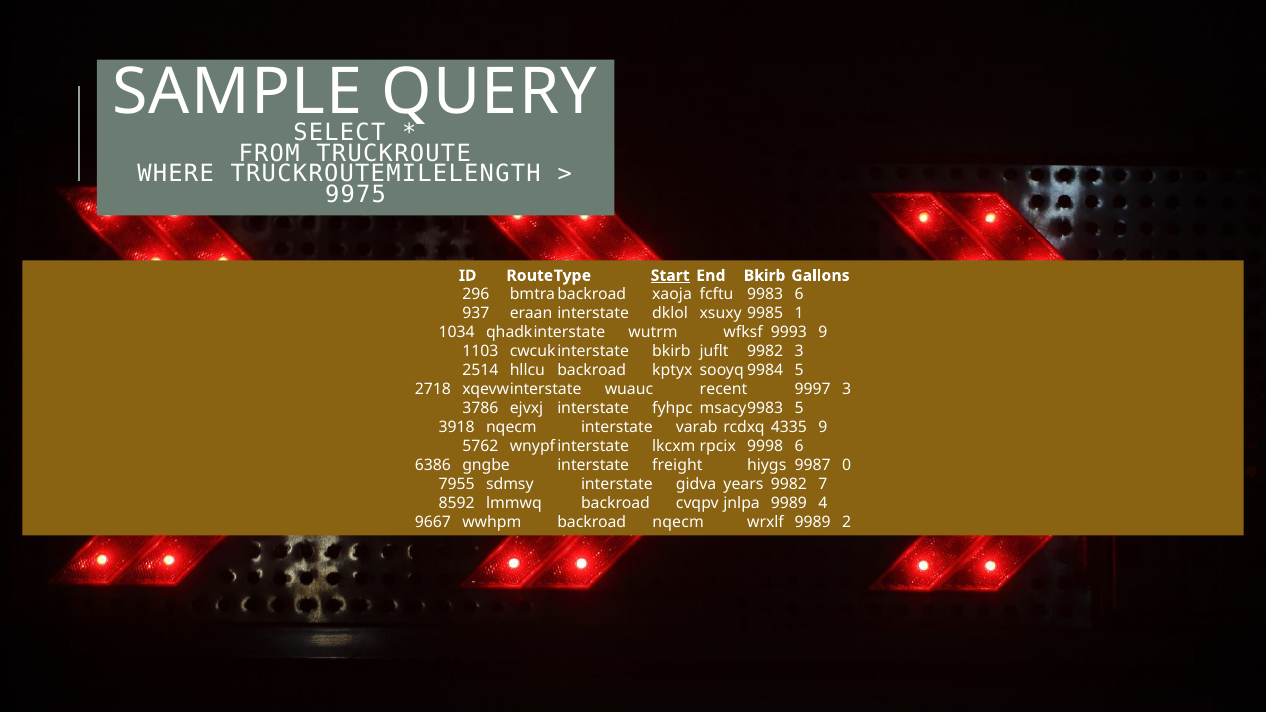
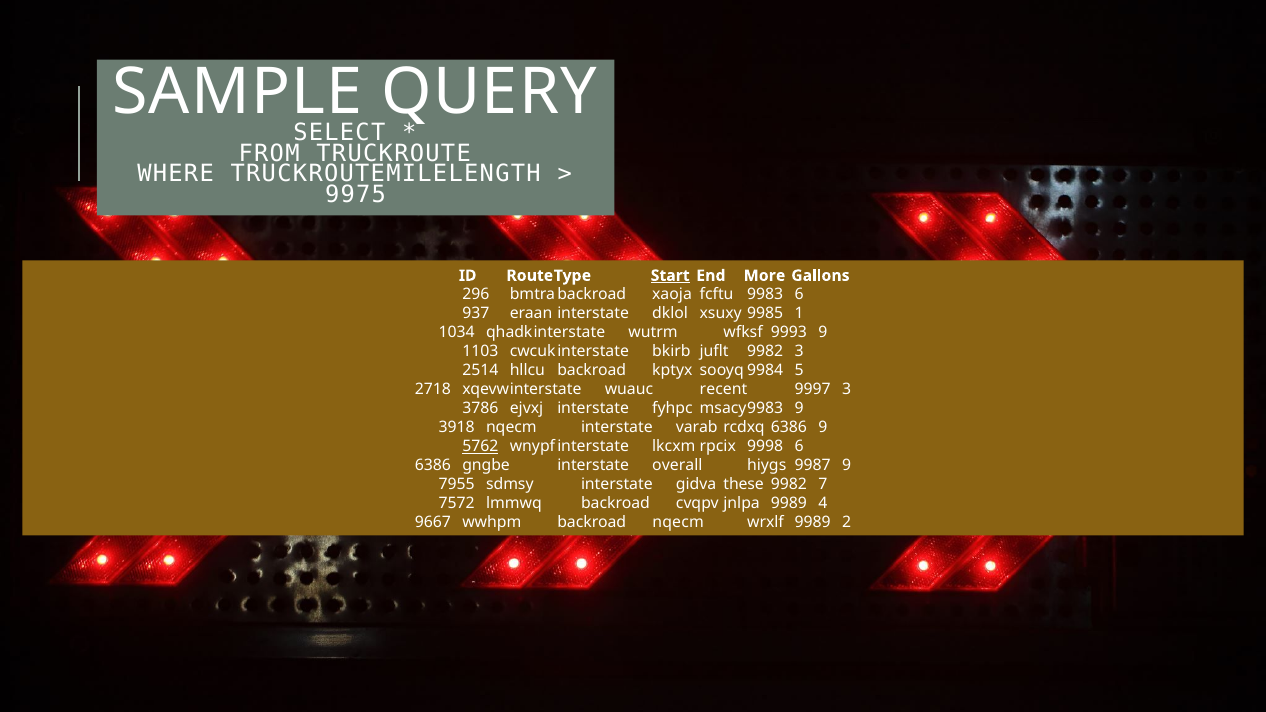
End Bkirb: Bkirb -> More
5 at (799, 409): 5 -> 9
rcdxq 4335: 4335 -> 6386
5762 underline: none -> present
freight: freight -> overall
9987 0: 0 -> 9
years: years -> these
8592: 8592 -> 7572
